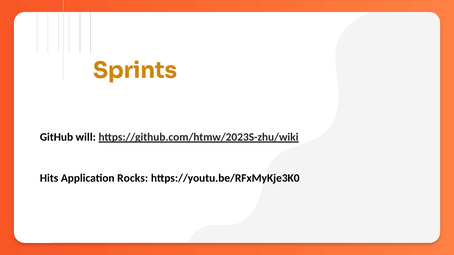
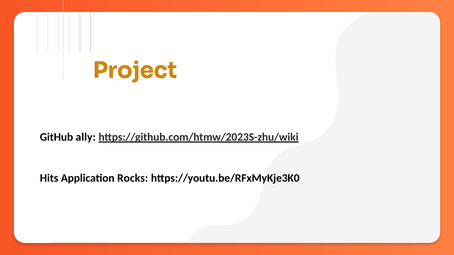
Sprints: Sprints -> Project
will: will -> ally
